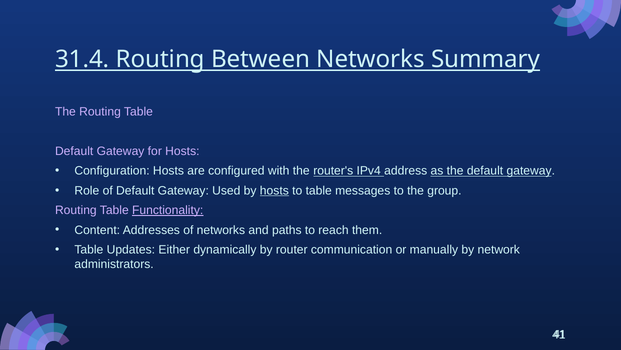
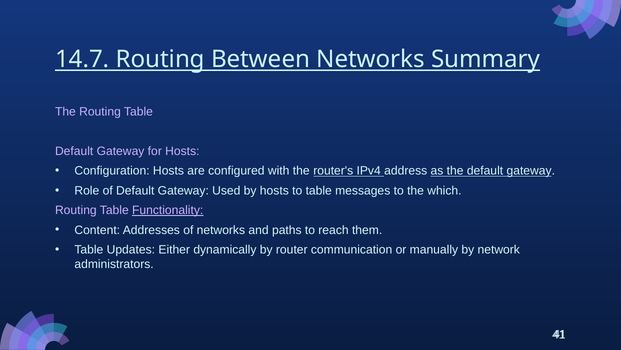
31.4: 31.4 -> 14.7
hosts at (274, 190) underline: present -> none
group: group -> which
